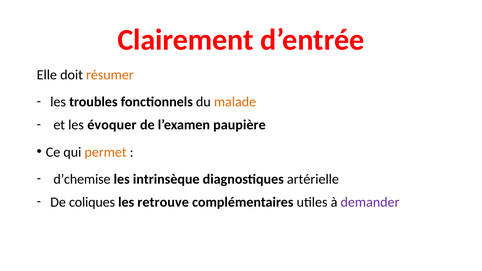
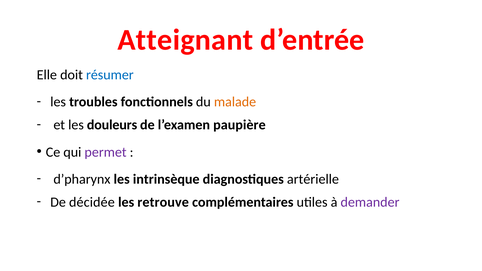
Clairement: Clairement -> Atteignant
résumer colour: orange -> blue
évoquer: évoquer -> douleurs
permet colour: orange -> purple
d’chemise: d’chemise -> d’pharynx
coliques: coliques -> décidée
